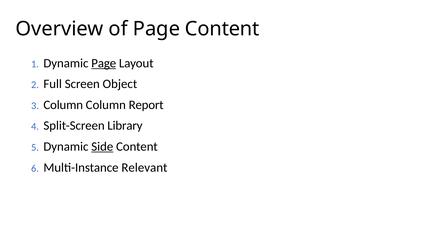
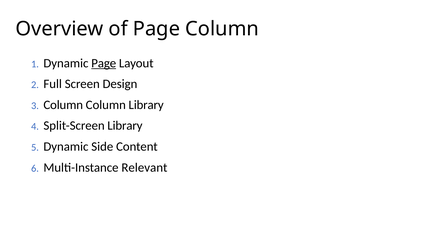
Page Content: Content -> Column
Object: Object -> Design
Column Report: Report -> Library
Side underline: present -> none
